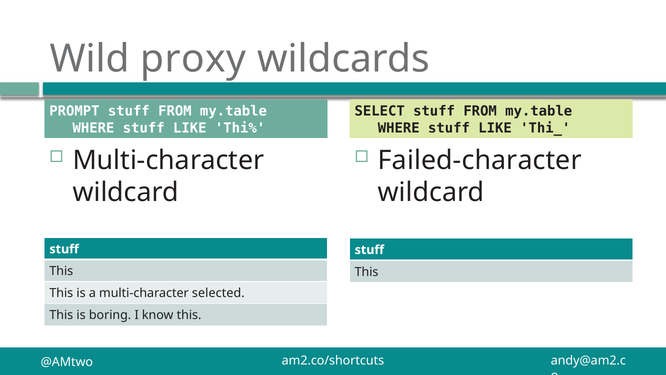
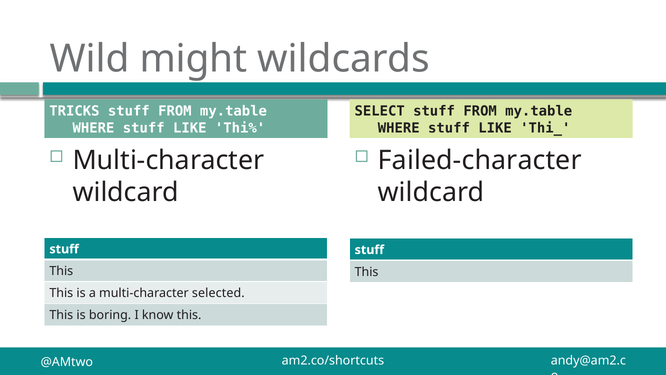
proxy: proxy -> might
PROMPT: PROMPT -> TRICKS
